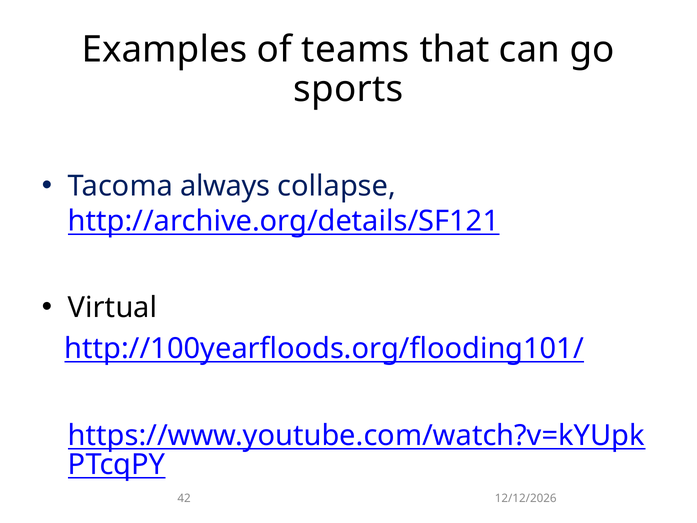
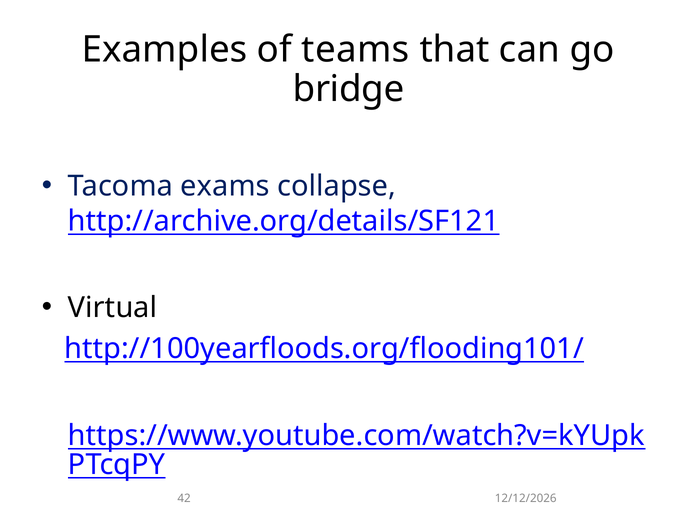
sports: sports -> bridge
always: always -> exams
